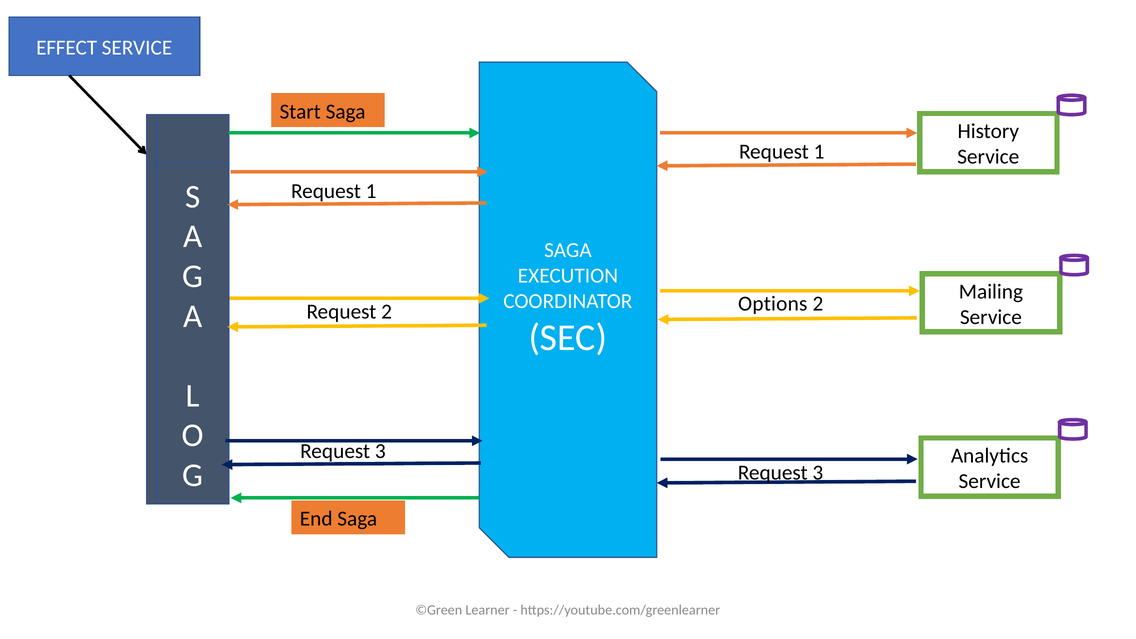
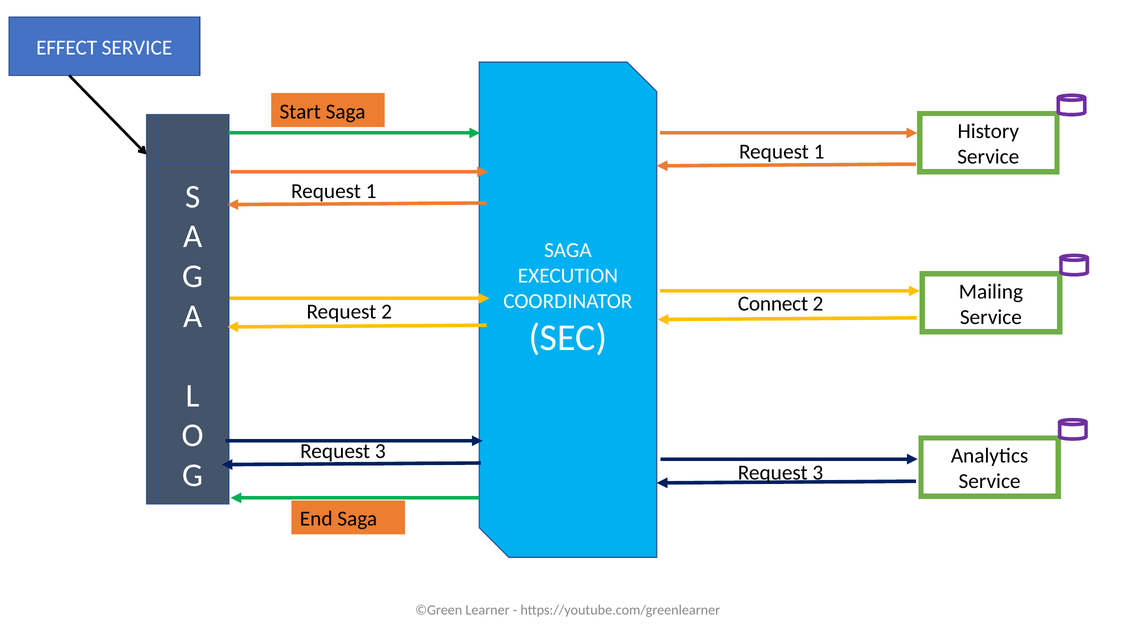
Options: Options -> Connect
